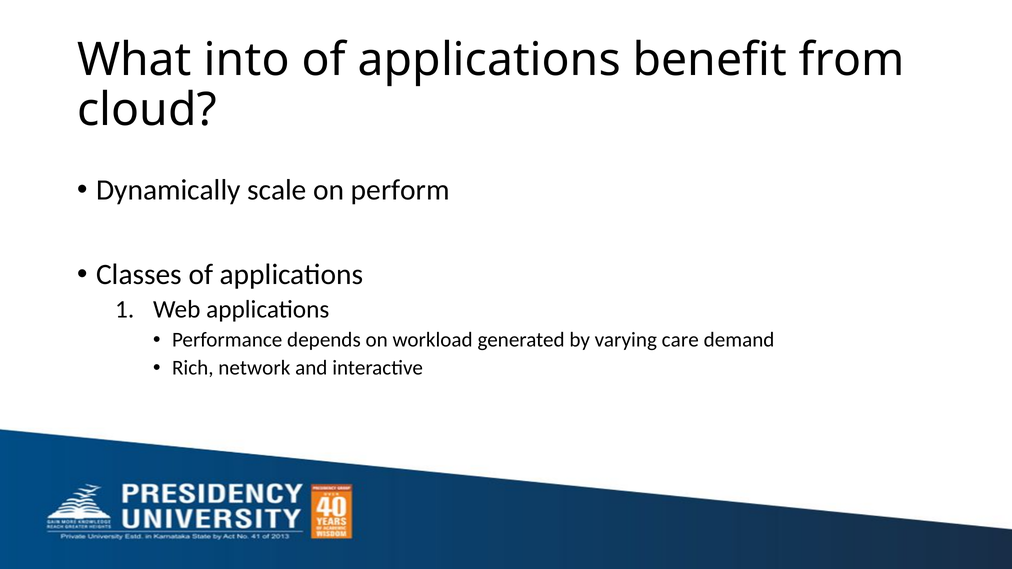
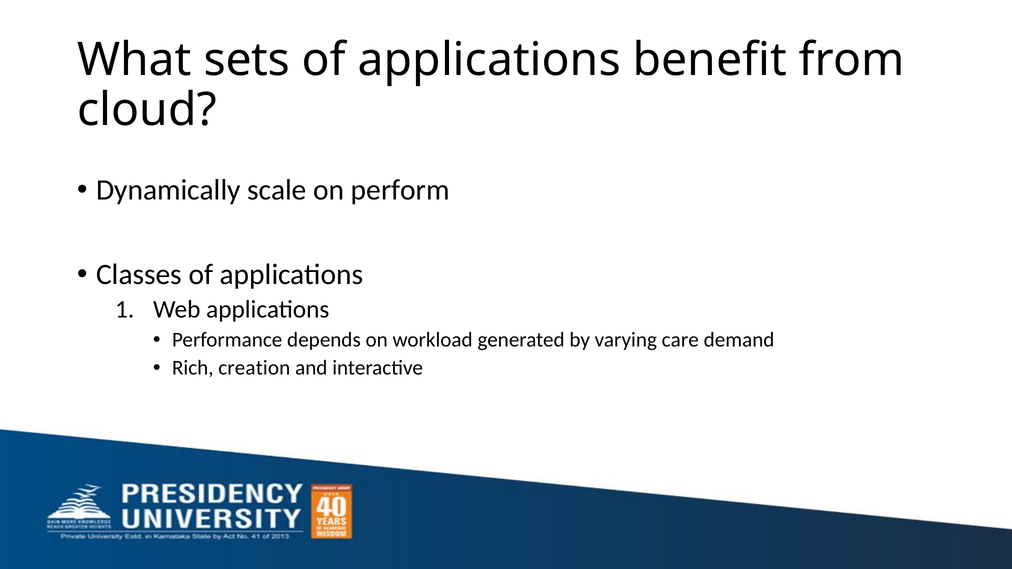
into: into -> sets
network: network -> creation
